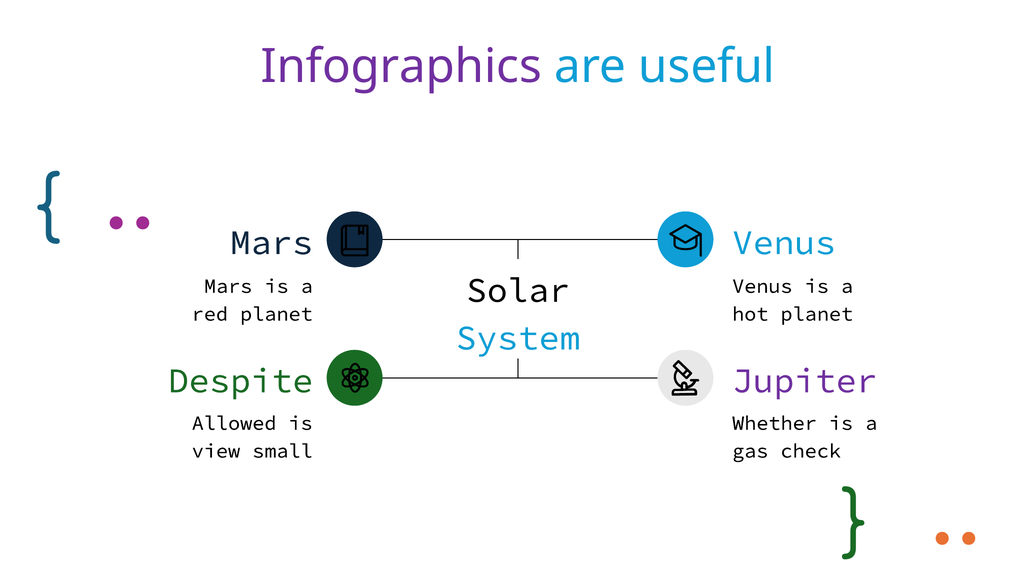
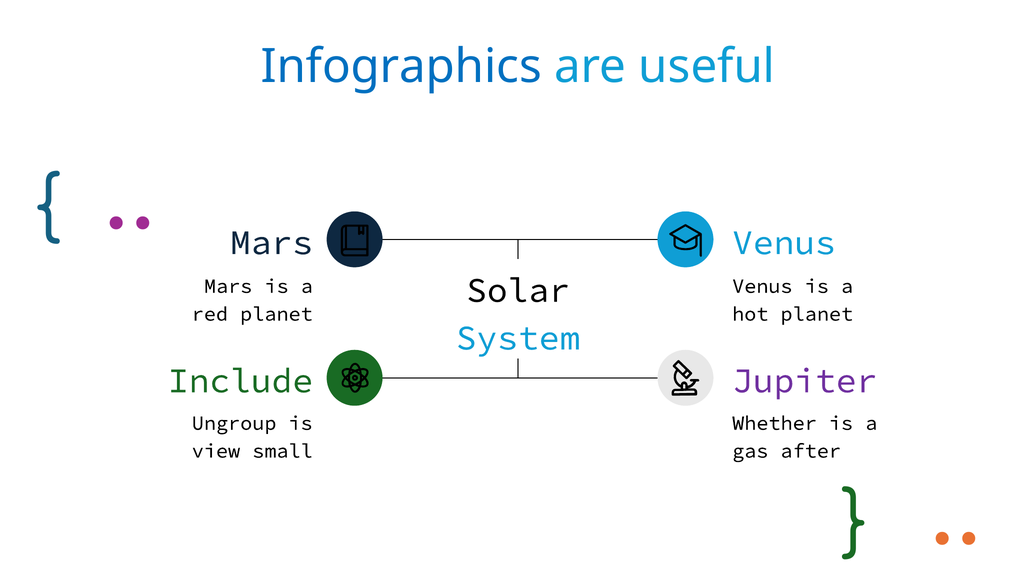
Infographics colour: purple -> blue
Despite: Despite -> Include
Allowed: Allowed -> Ungroup
check: check -> after
